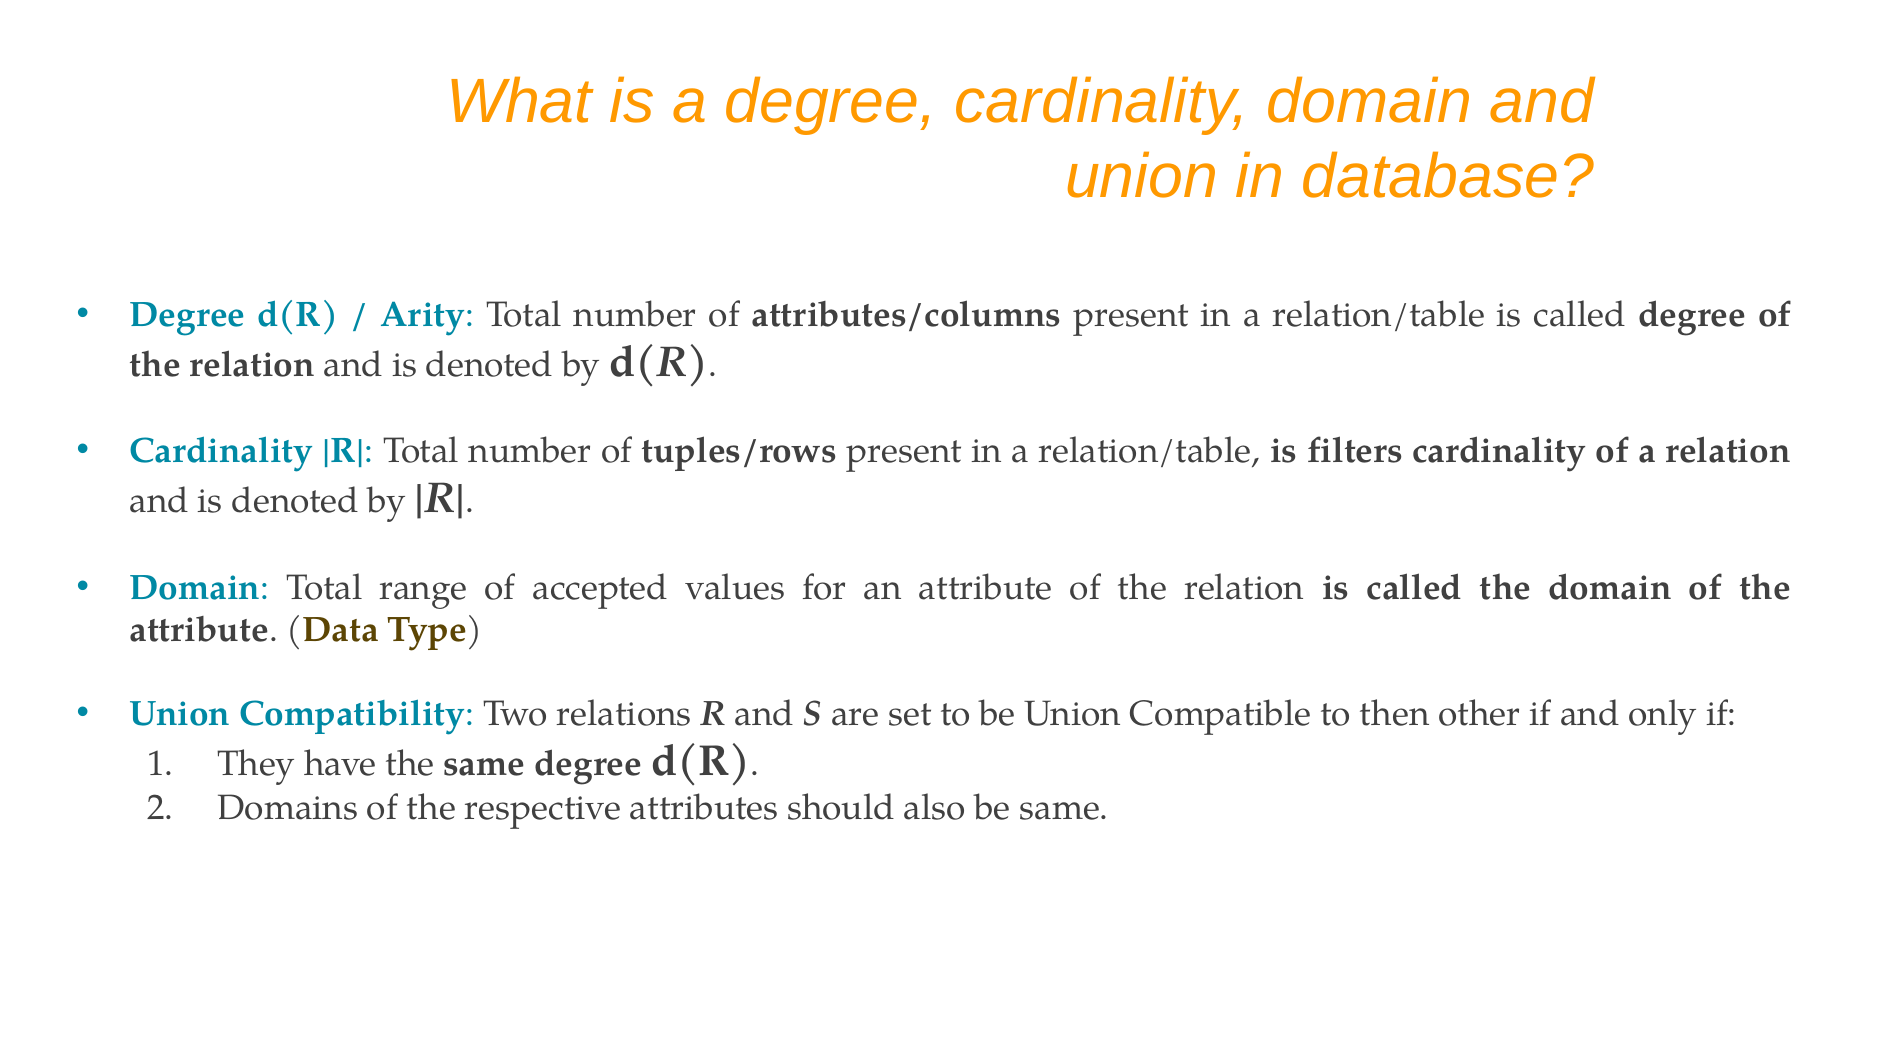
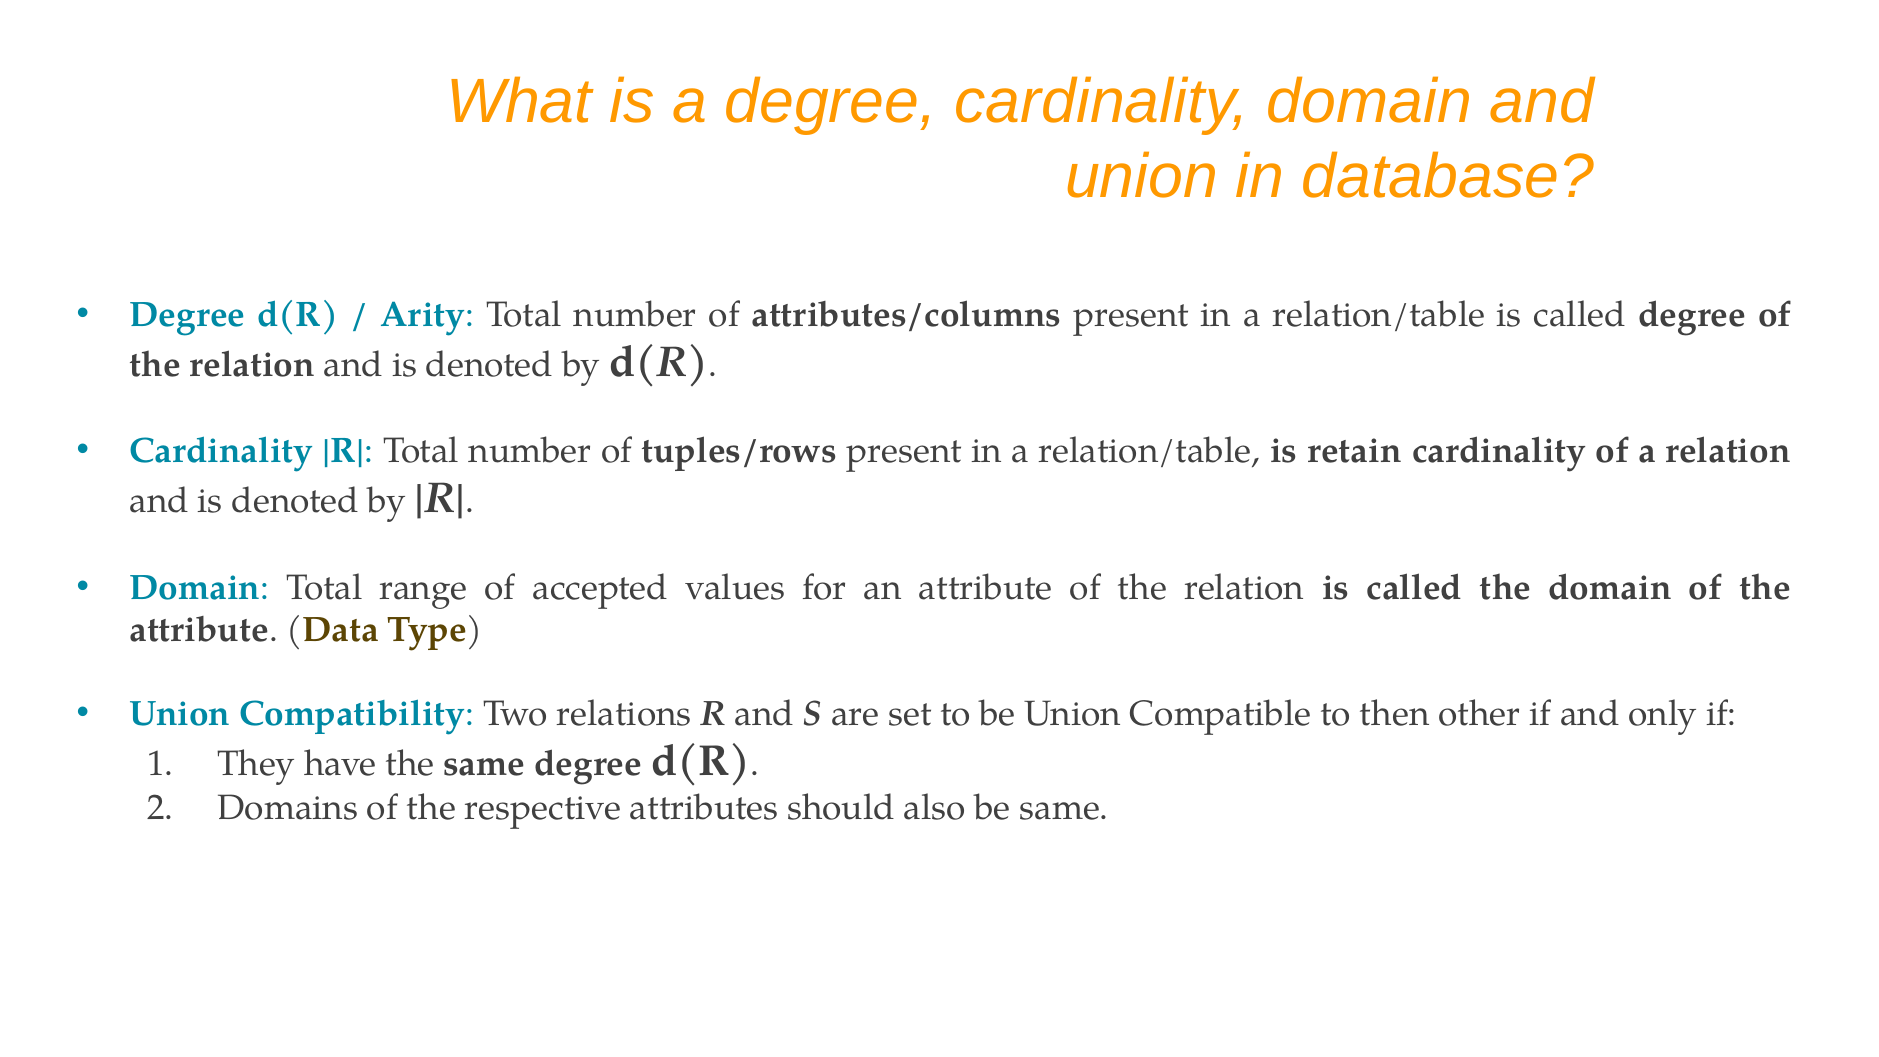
filters: filters -> retain
